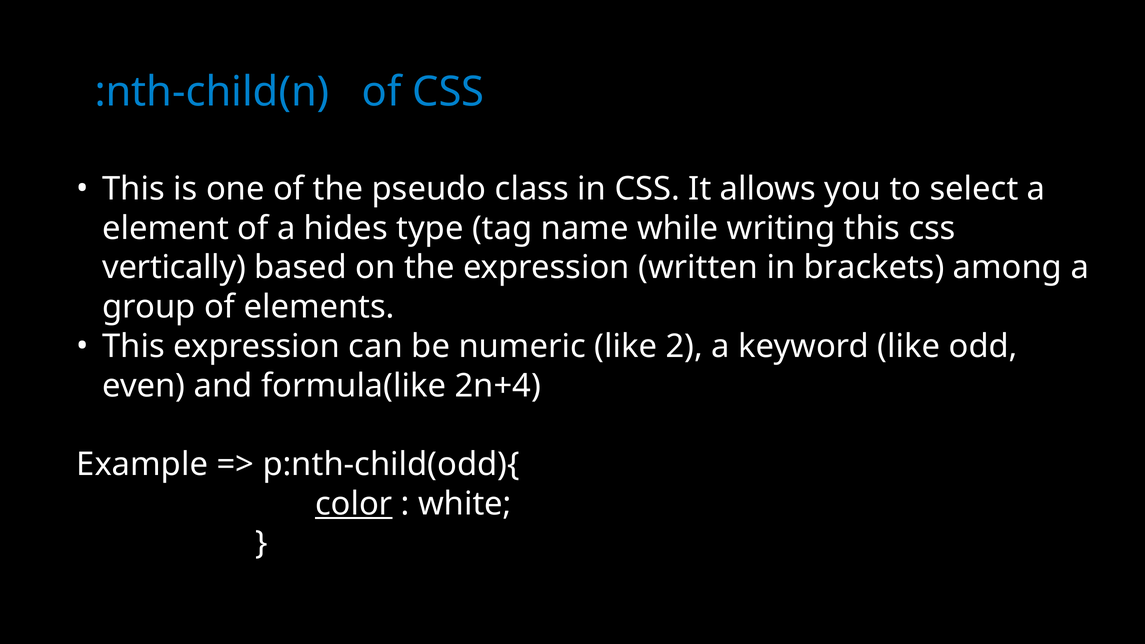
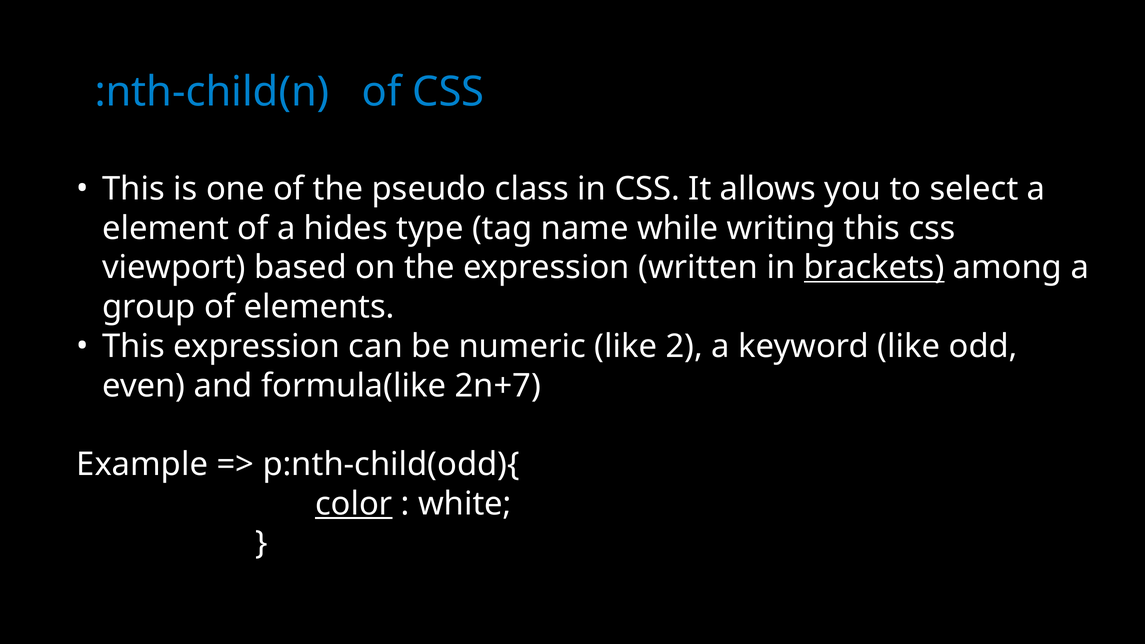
vertically: vertically -> viewport
brackets underline: none -> present
2n+4: 2n+4 -> 2n+7
